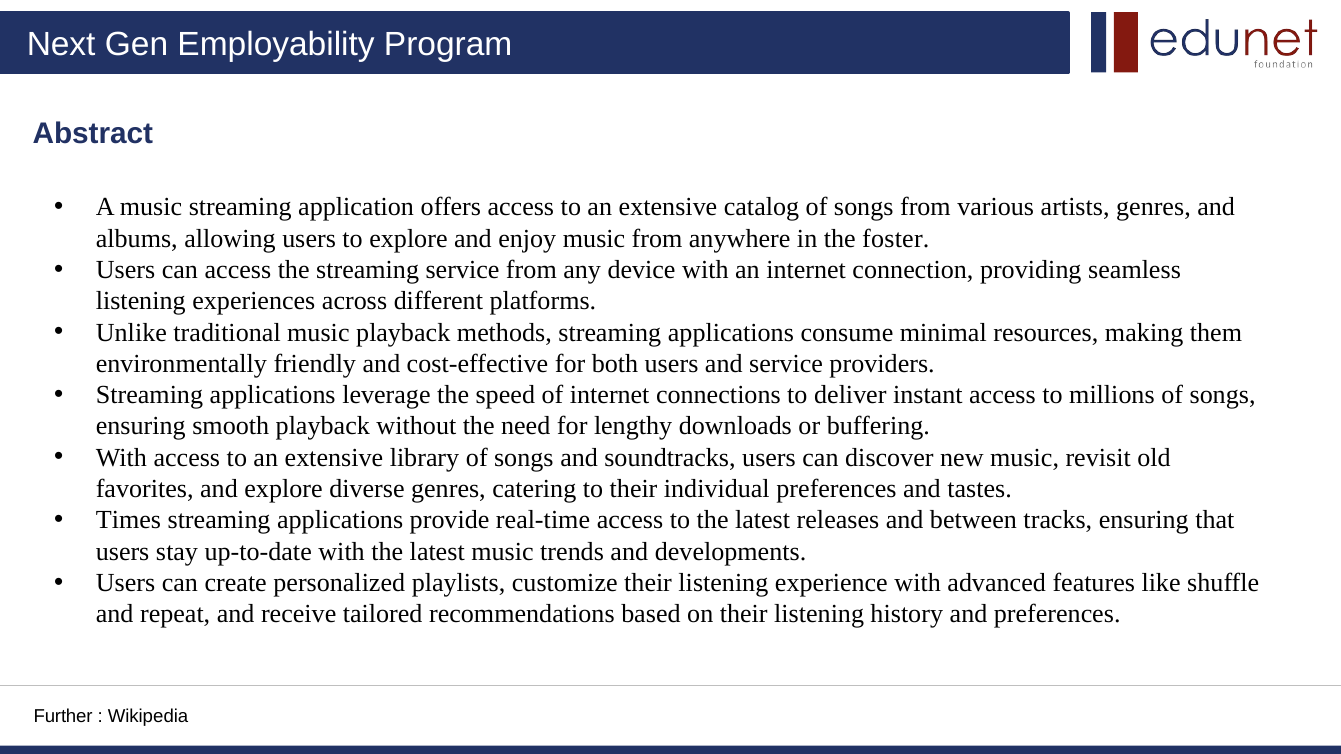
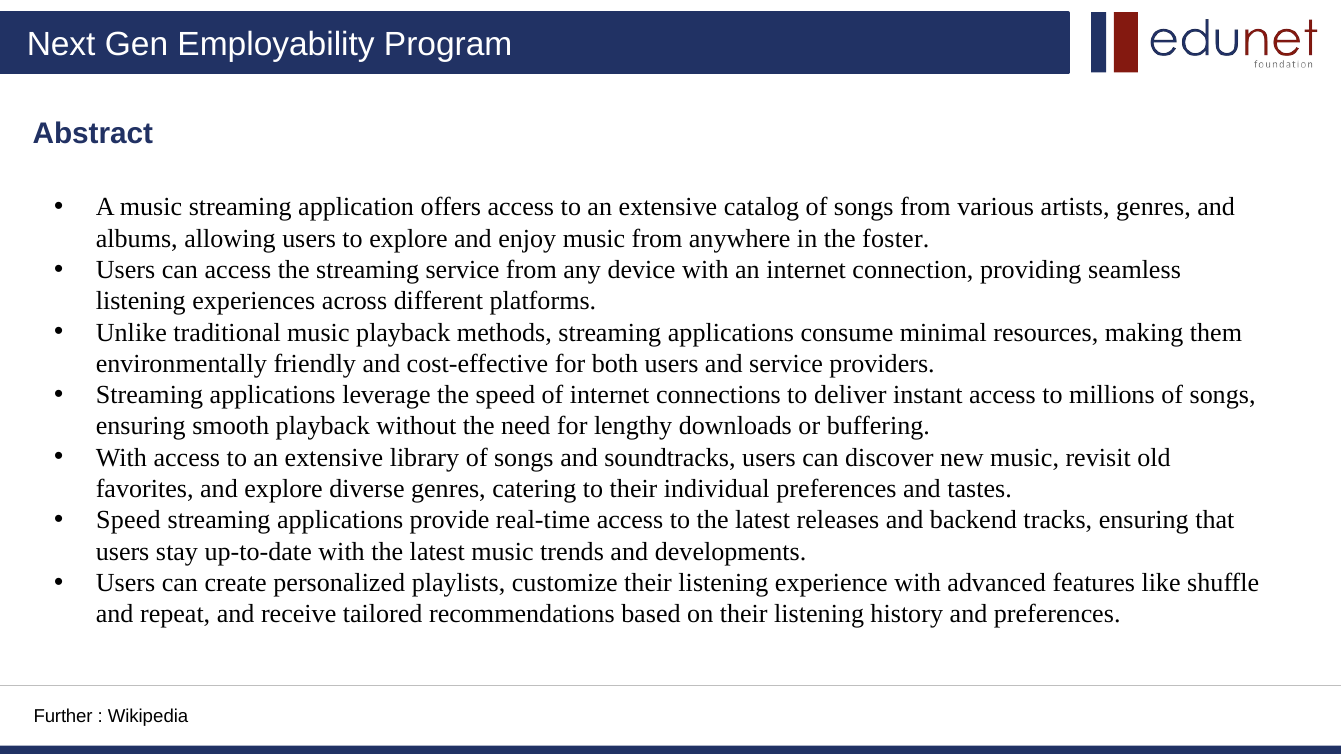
Times at (128, 521): Times -> Speed
between: between -> backend
